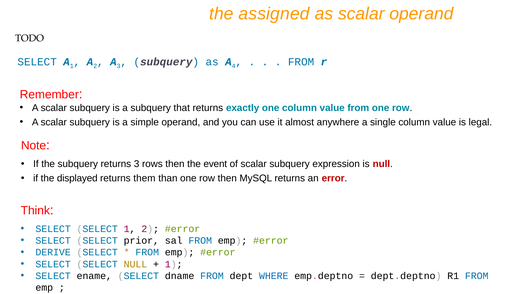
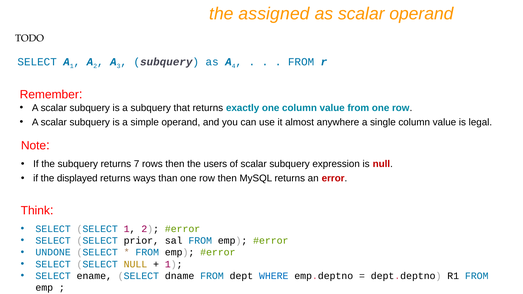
returns 3: 3 -> 7
event: event -> users
them: them -> ways
DERIVE: DERIVE -> UNDONE
